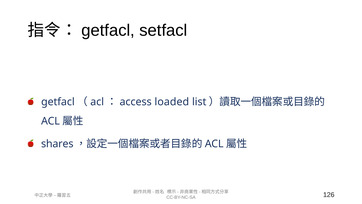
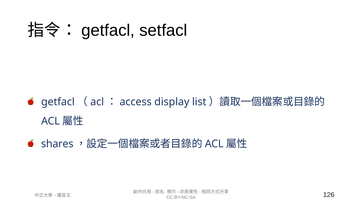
loaded: loaded -> display
